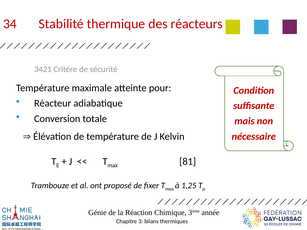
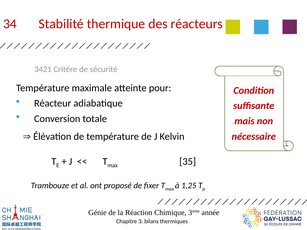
81: 81 -> 35
